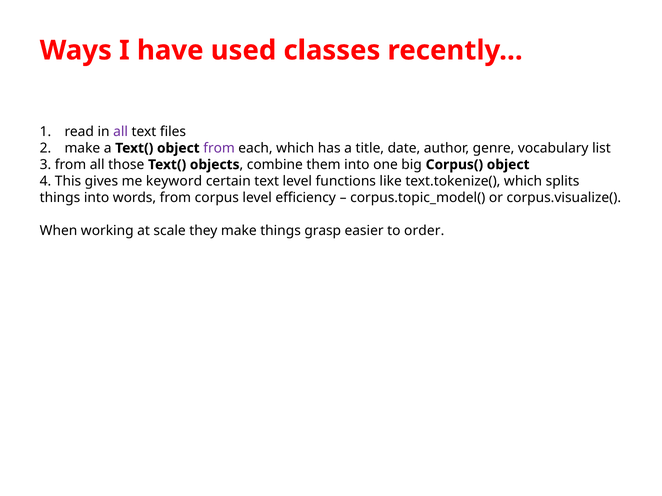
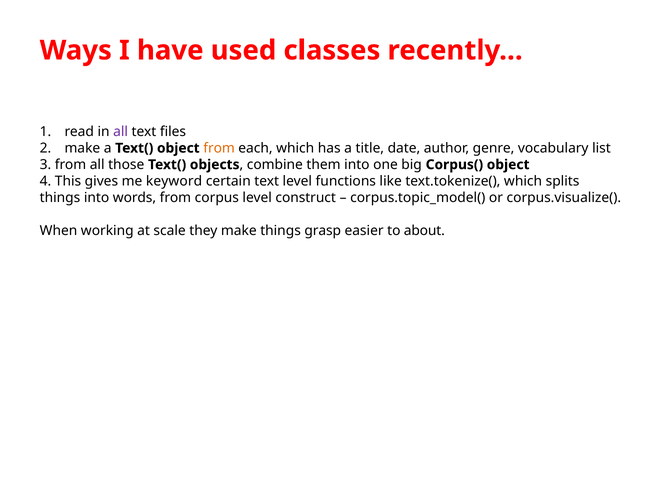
from at (219, 148) colour: purple -> orange
efficiency: efficiency -> construct
order: order -> about
